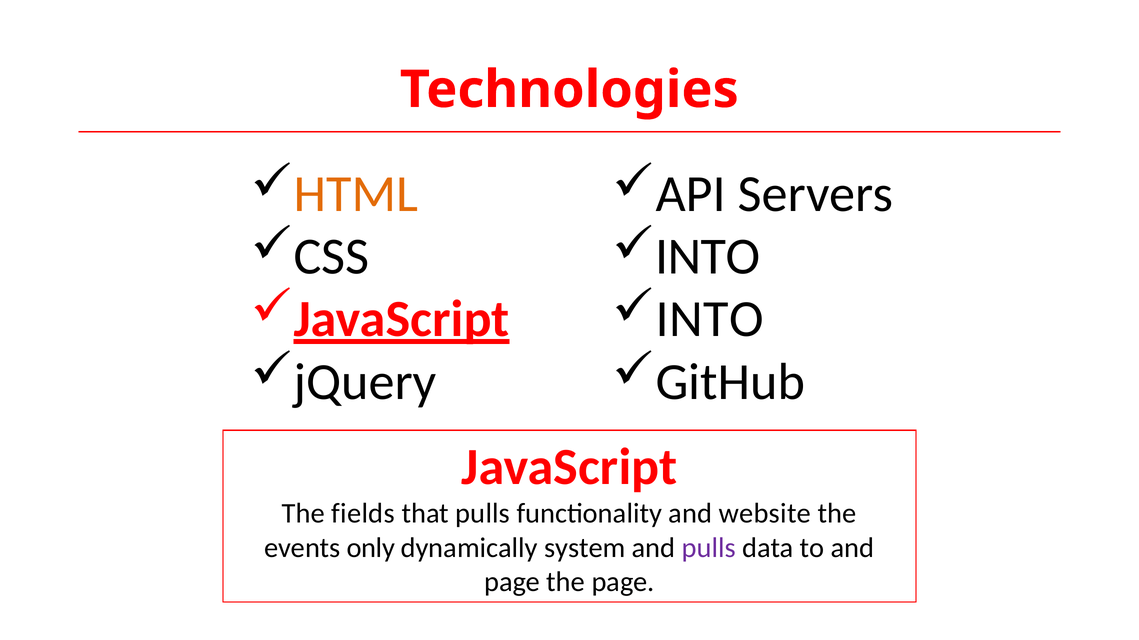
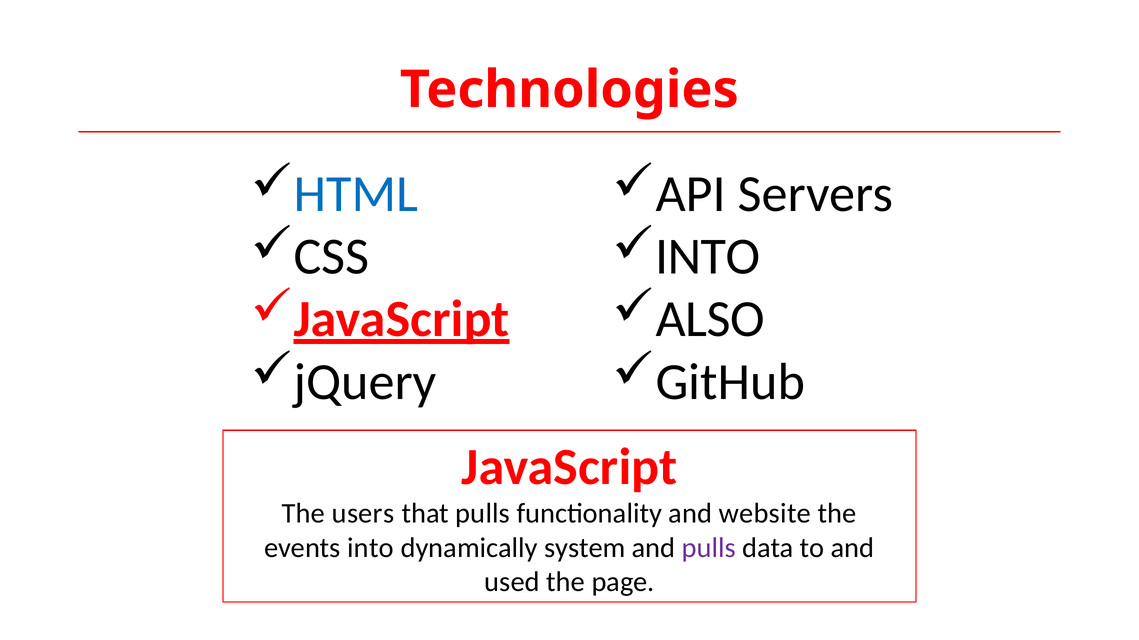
HTML colour: orange -> blue
INTO at (710, 320): INTO -> ALSO
fields: fields -> users
events only: only -> into
page at (512, 582): page -> used
